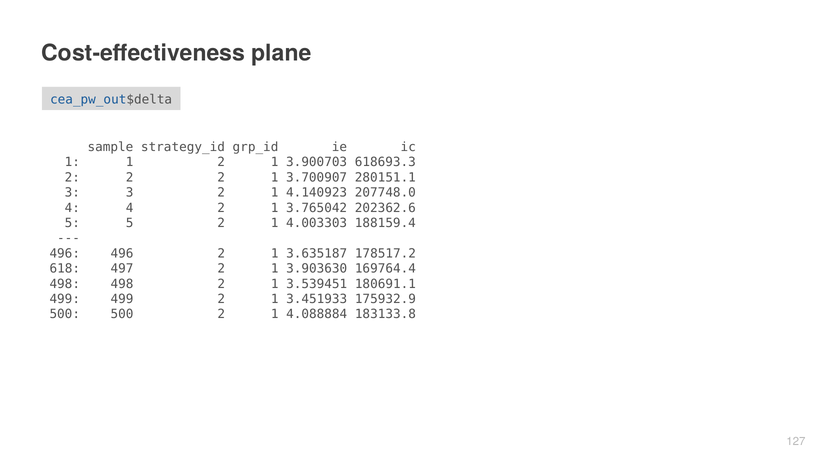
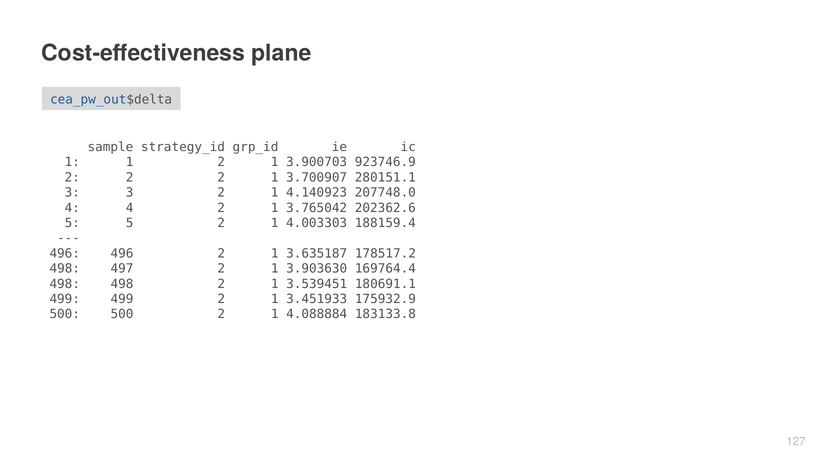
618693.3: 618693.3 -> 923746.9
618 at (65, 269): 618 -> 498
